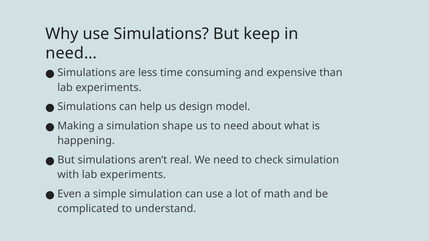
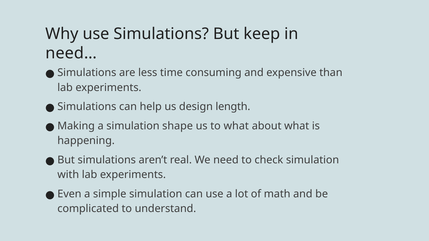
model: model -> length
to need: need -> what
